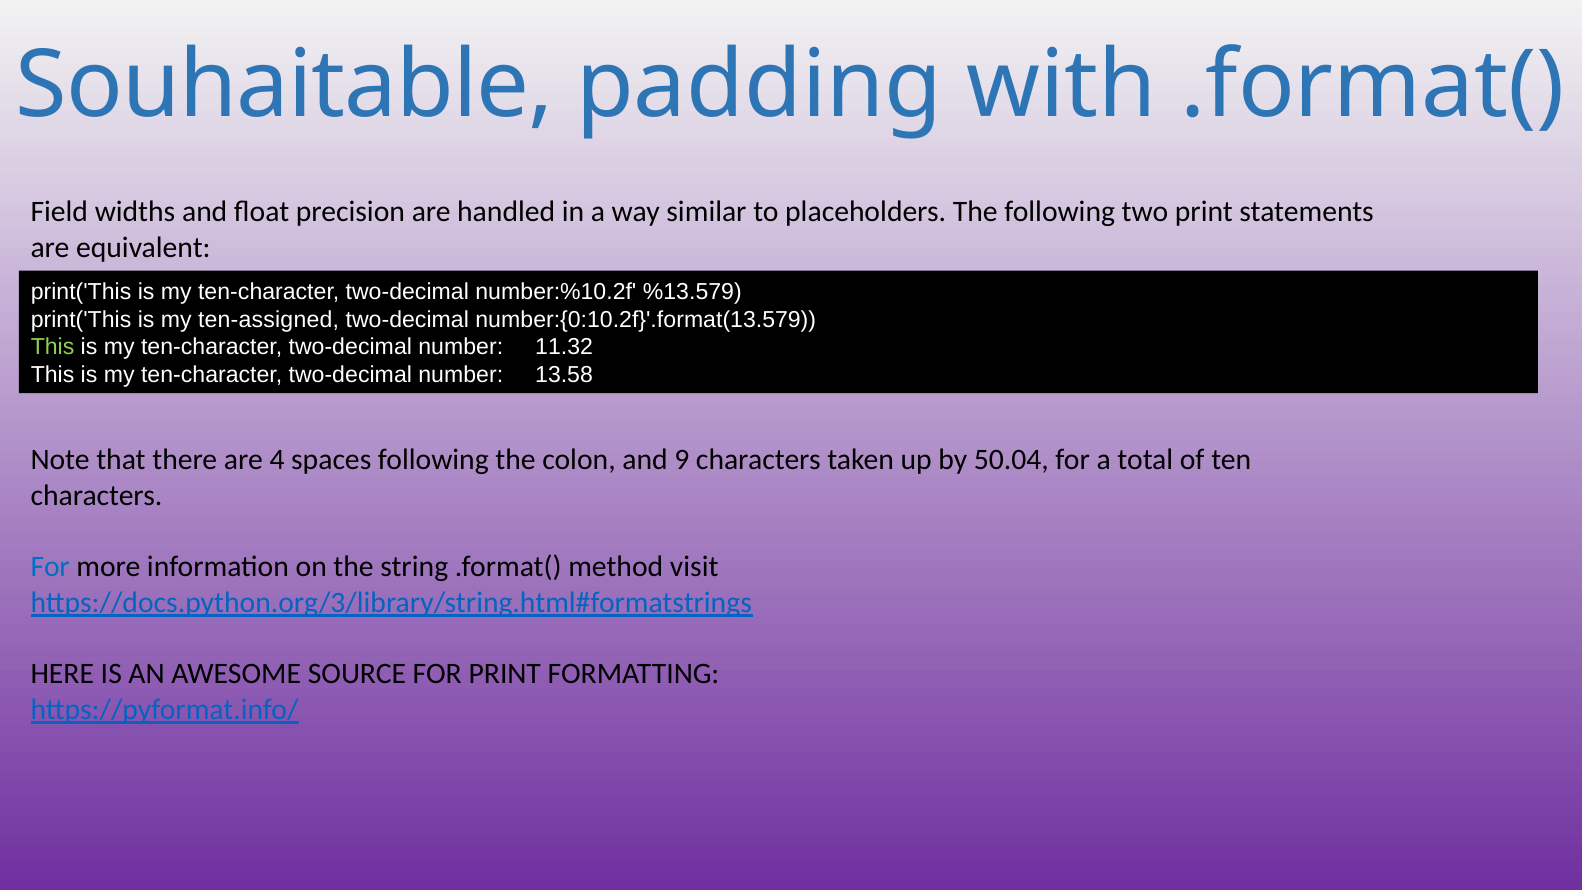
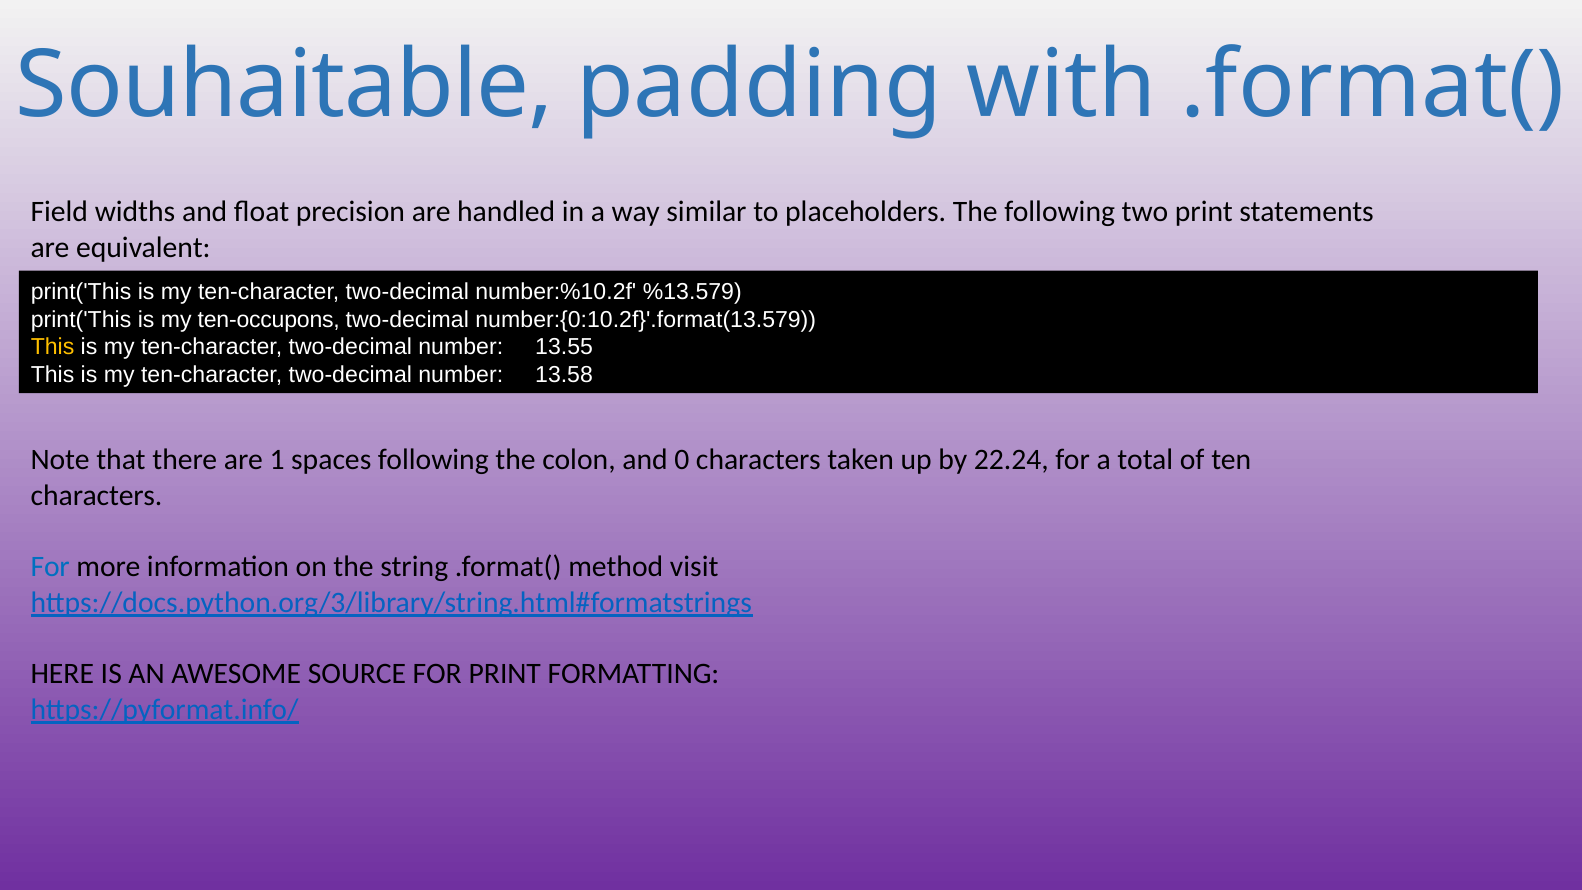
ten-assigned: ten-assigned -> ten-occupons
This at (53, 347) colour: light green -> yellow
11.32: 11.32 -> 13.55
4: 4 -> 1
9: 9 -> 0
50.04: 50.04 -> 22.24
